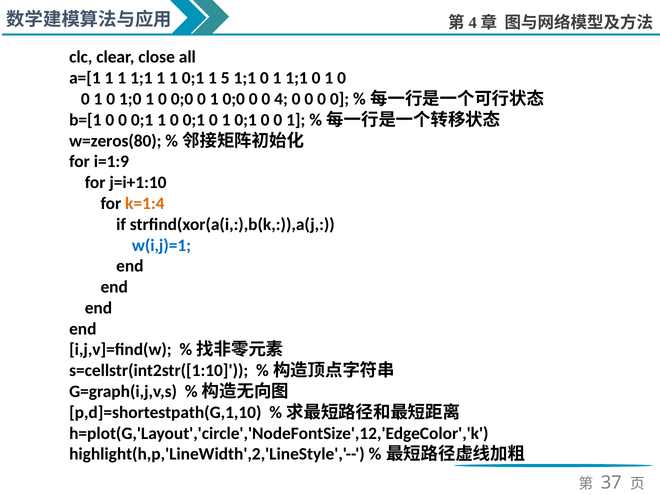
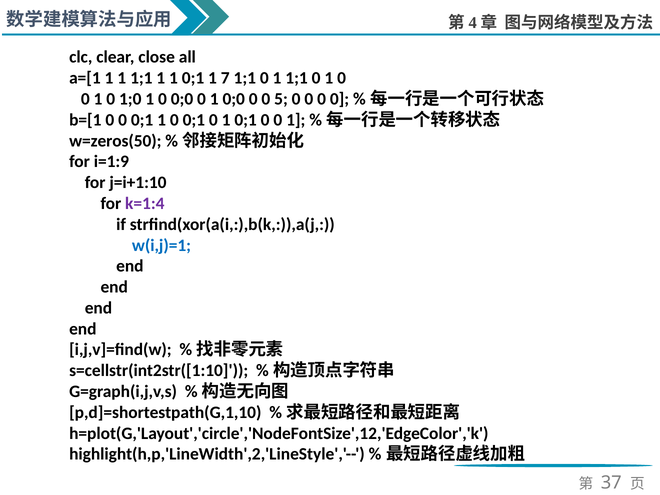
5: 5 -> 7
4: 4 -> 5
w=zeros(80: w=zeros(80 -> w=zeros(50
k=1:4 colour: orange -> purple
